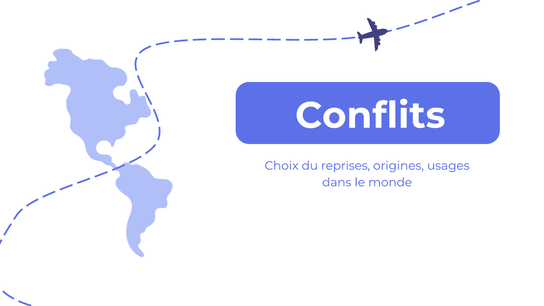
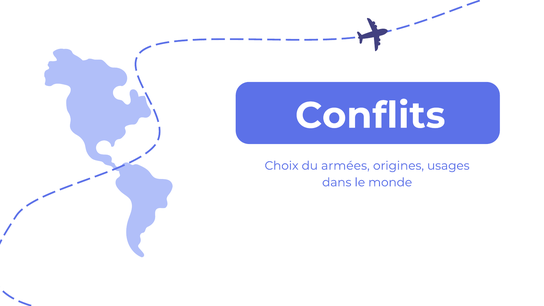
reprises: reprises -> armées
